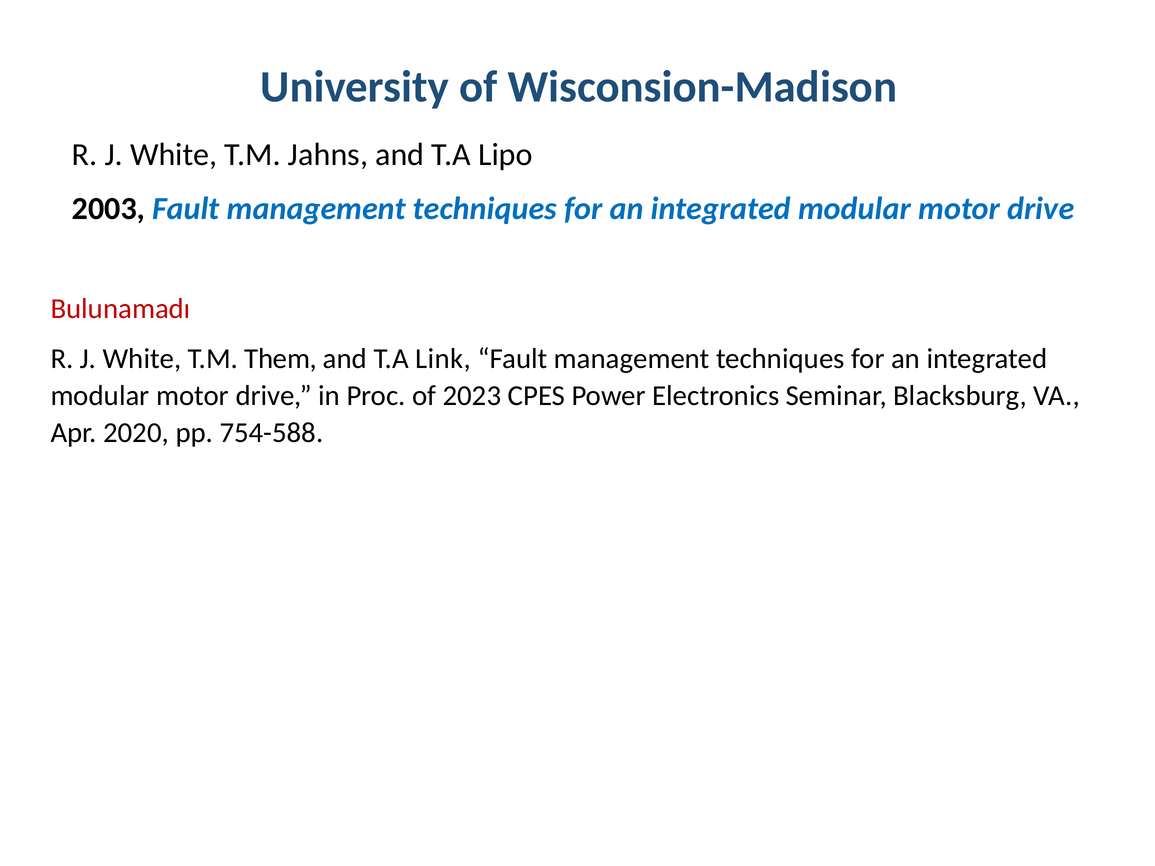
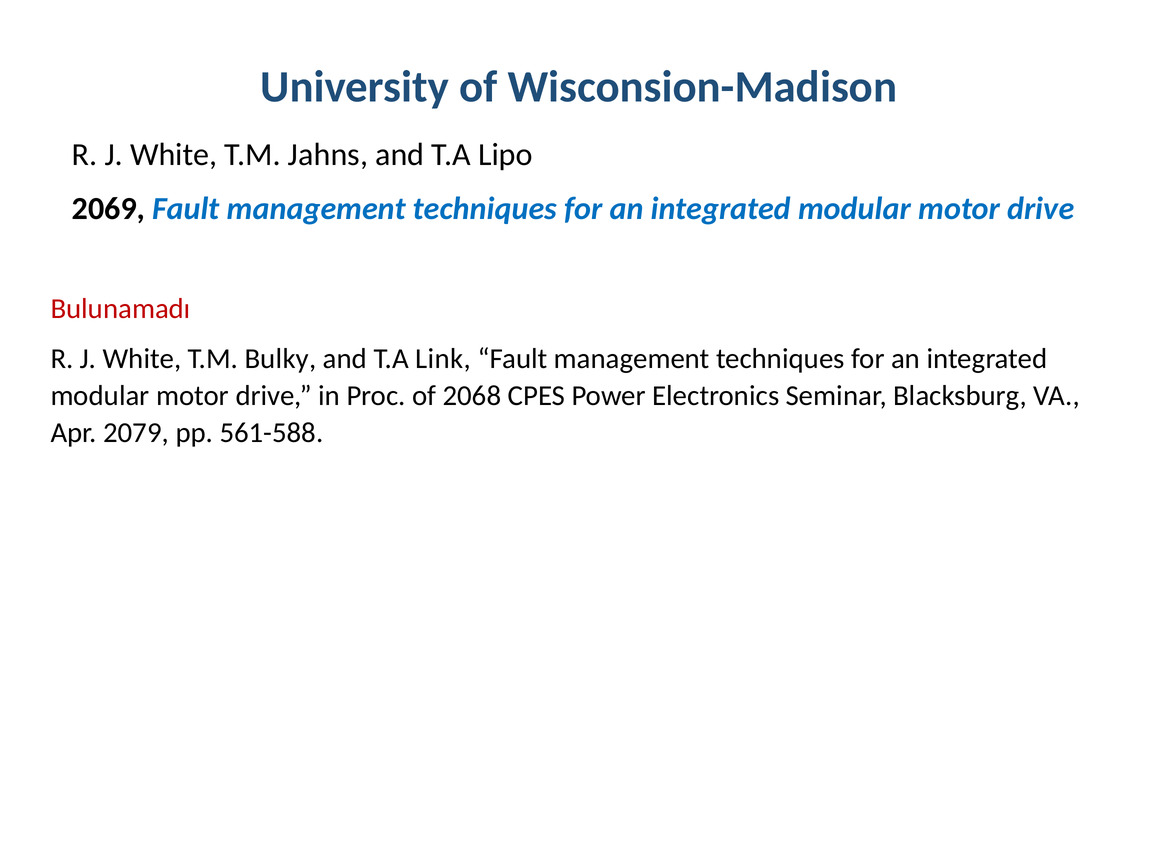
2003: 2003 -> 2069
Them: Them -> Bulky
2023: 2023 -> 2068
2020: 2020 -> 2079
754-588: 754-588 -> 561-588
